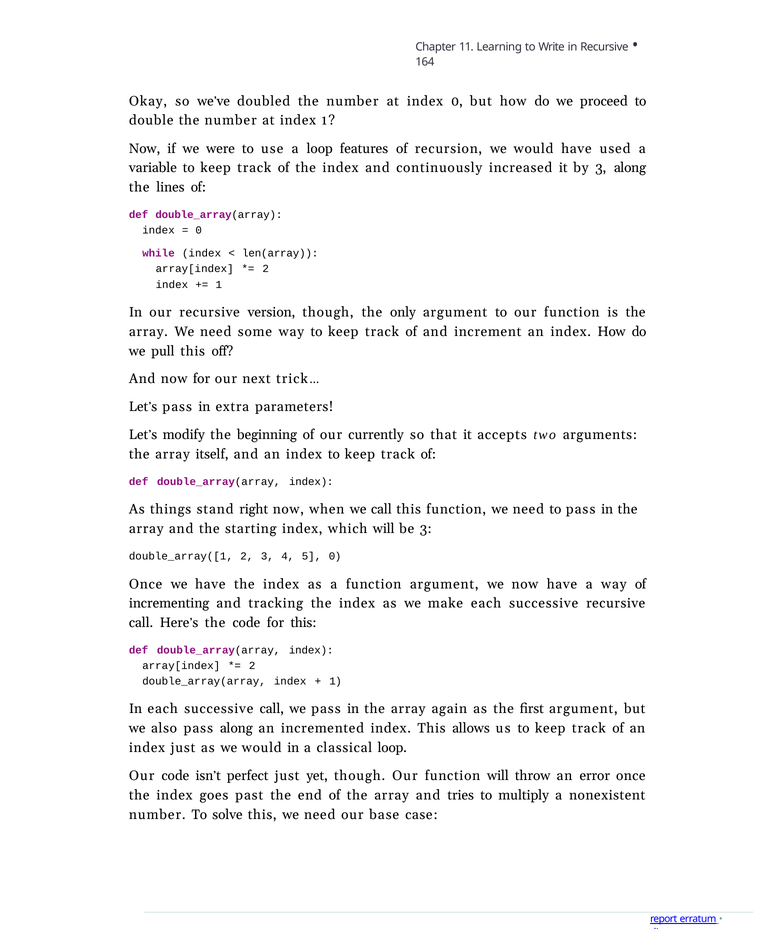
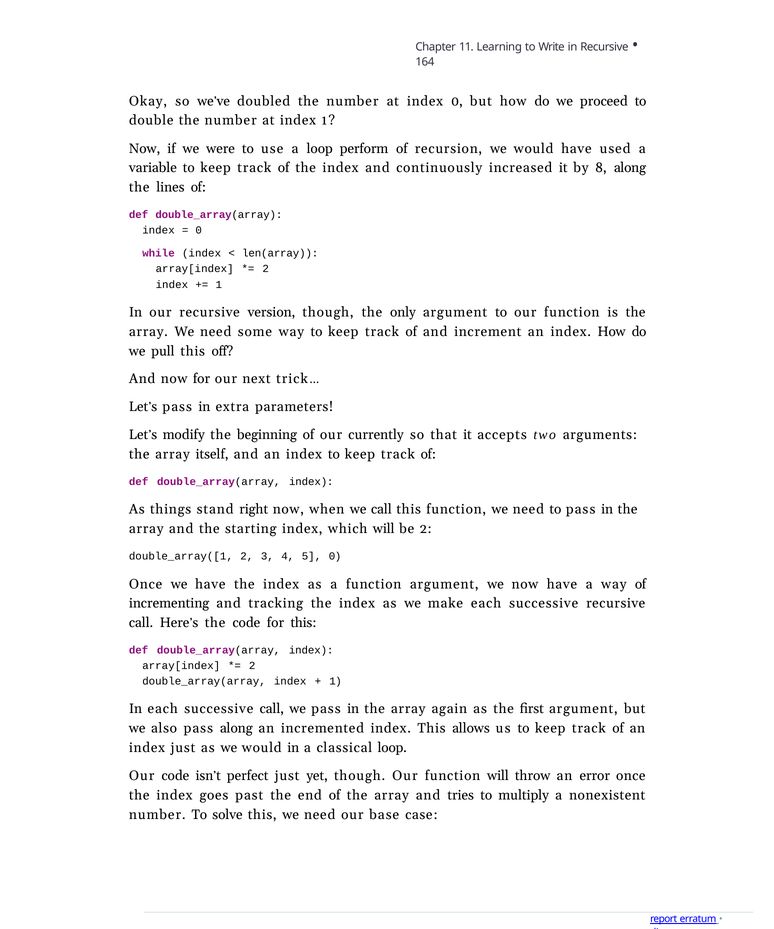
features: features -> perform
by 3: 3 -> 8
be 3: 3 -> 2
